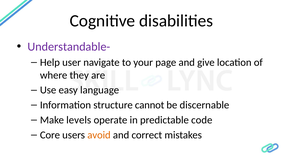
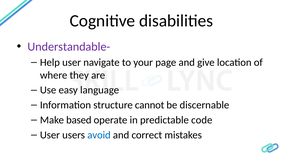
levels: levels -> based
Core at (50, 135): Core -> User
avoid colour: orange -> blue
